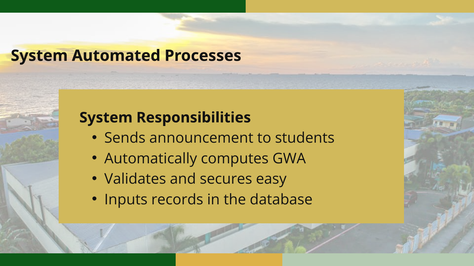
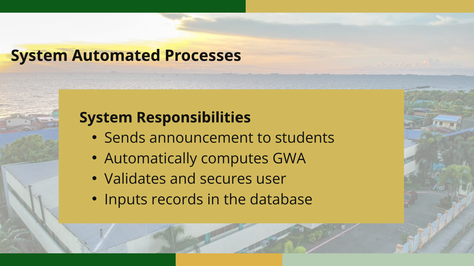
easy: easy -> user
